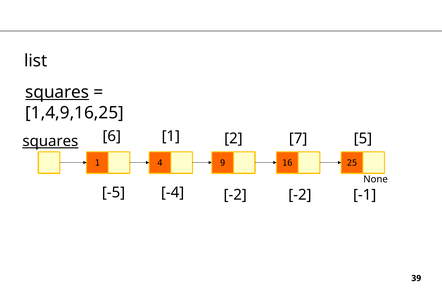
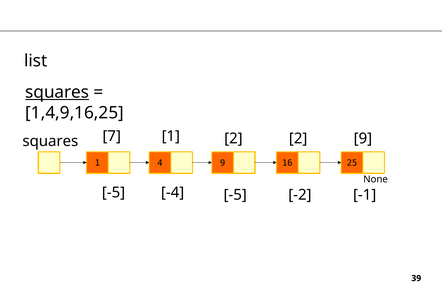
6: 6 -> 7
7 at (298, 139): 7 -> 2
5 at (363, 139): 5 -> 9
squares at (50, 141) underline: present -> none
-4 -2: -2 -> -5
